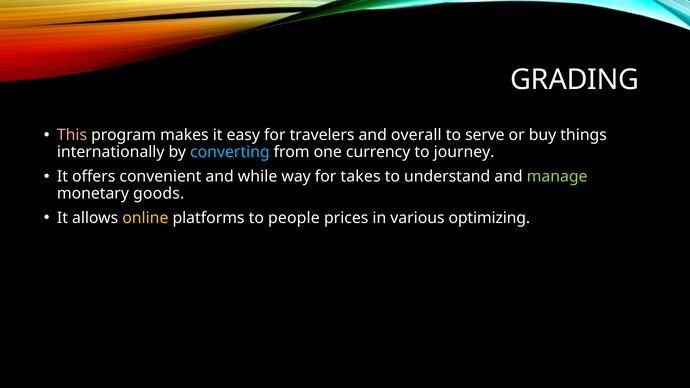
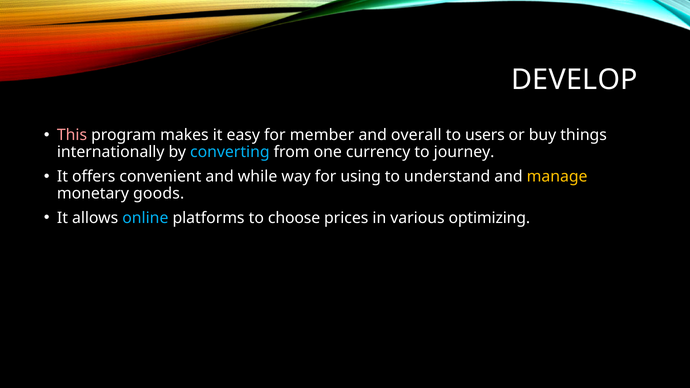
GRADING: GRADING -> DEVELOP
travelers: travelers -> member
serve: serve -> users
takes: takes -> using
manage colour: light green -> yellow
online colour: yellow -> light blue
people: people -> choose
